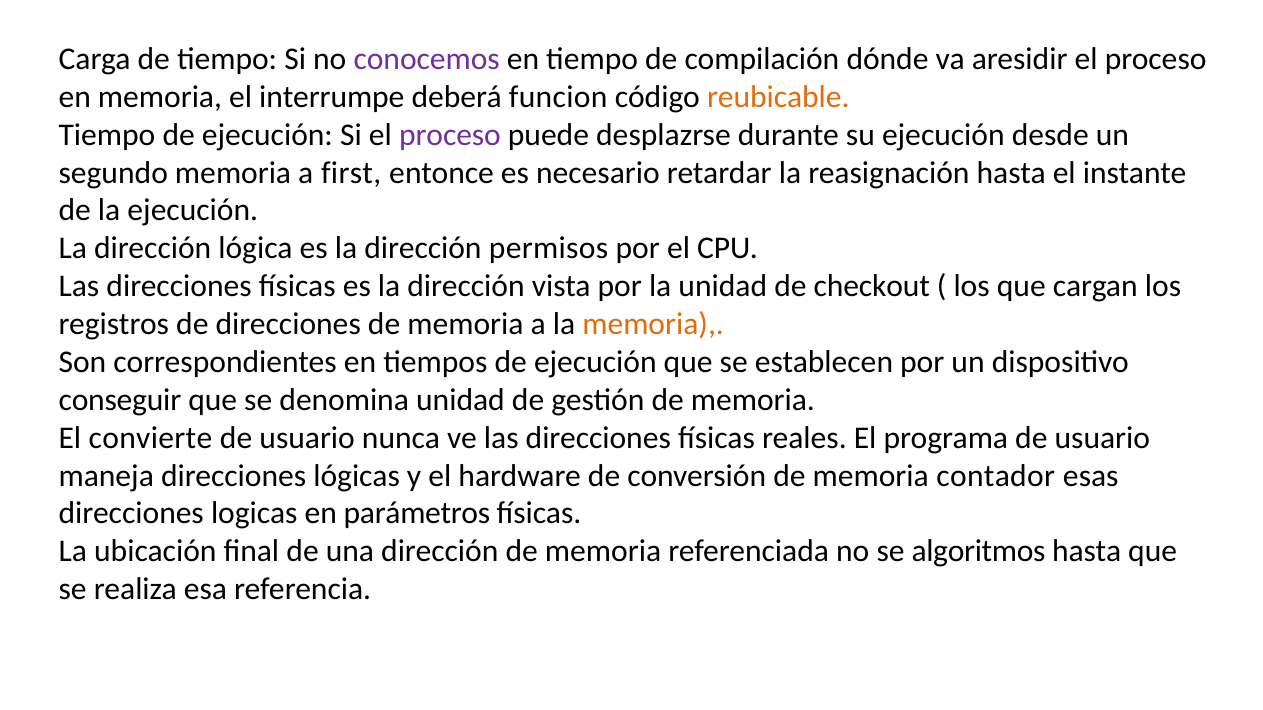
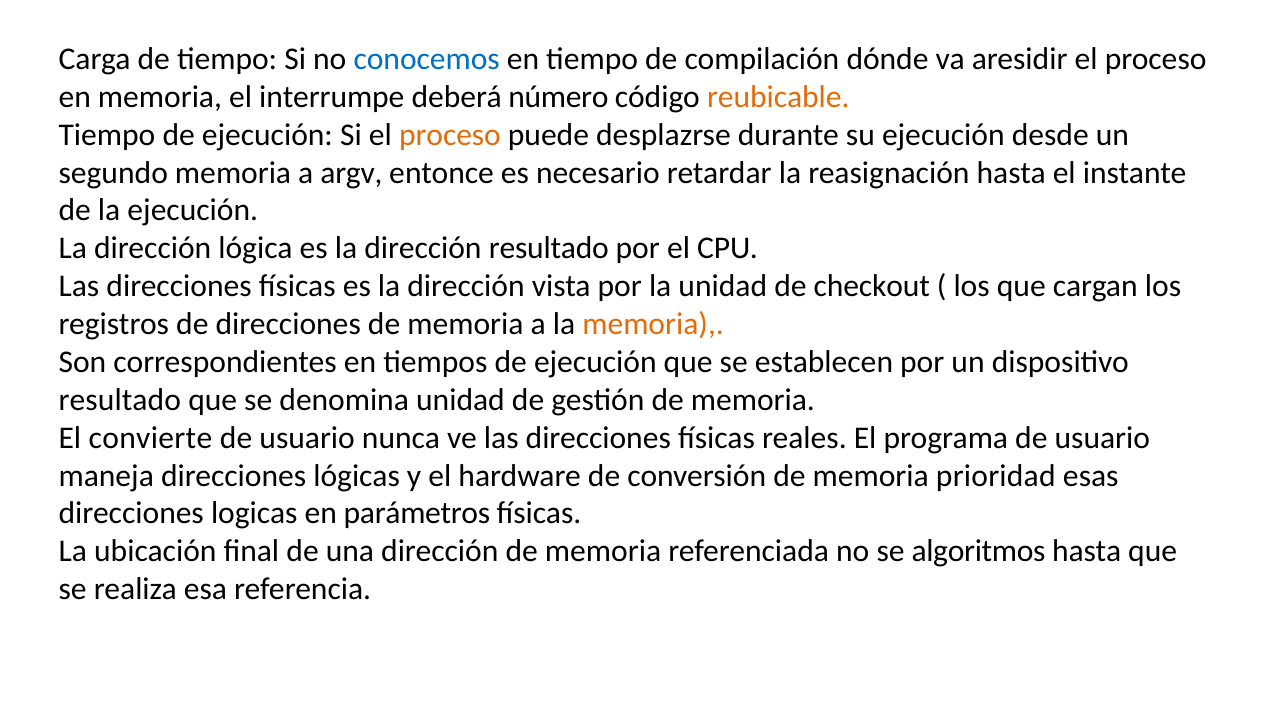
conocemos colour: purple -> blue
funcion: funcion -> número
proceso at (450, 135) colour: purple -> orange
first: first -> argv
dirección permisos: permisos -> resultado
conseguir at (120, 400): conseguir -> resultado
contador: contador -> prioridad
